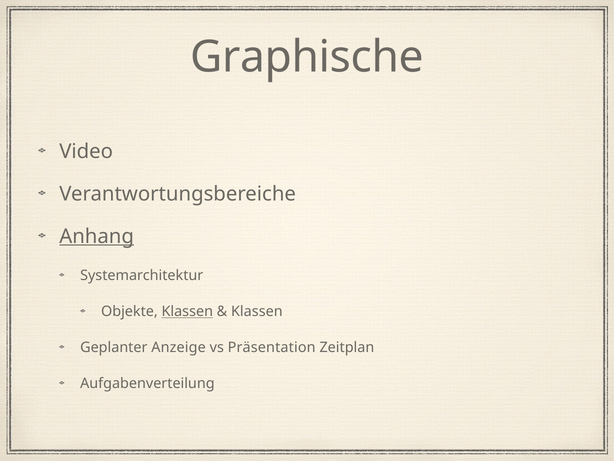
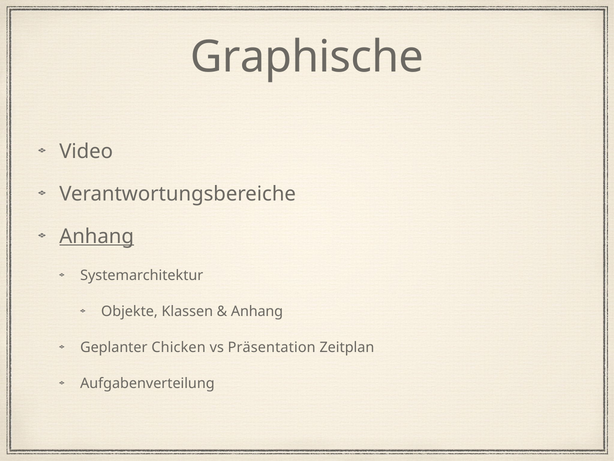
Klassen at (187, 311) underline: present -> none
Klassen at (257, 311): Klassen -> Anhang
Anzeige: Anzeige -> Chicken
